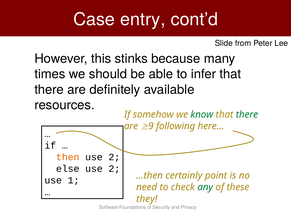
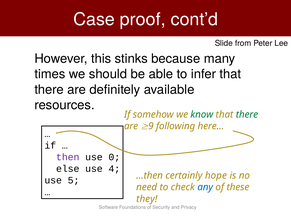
entry: entry -> proof
then colour: orange -> purple
2 at (114, 157): 2 -> 0
else use 2: 2 -> 4
point: point -> hope
1: 1 -> 5
any colour: green -> blue
